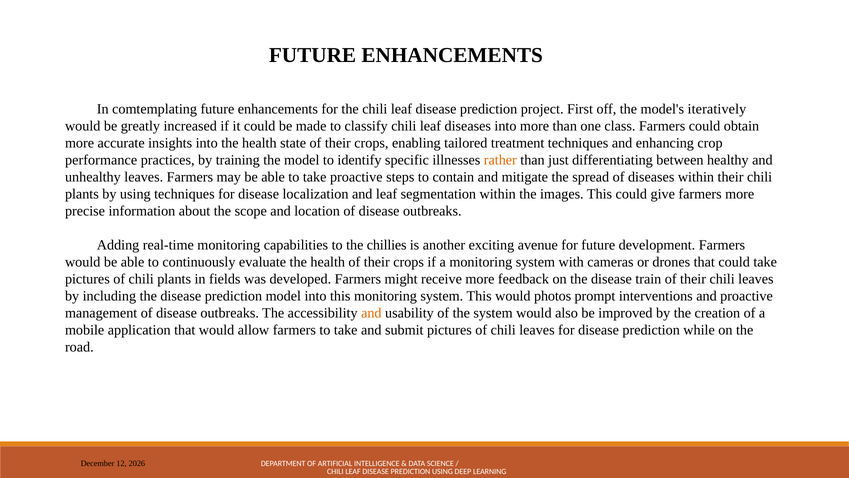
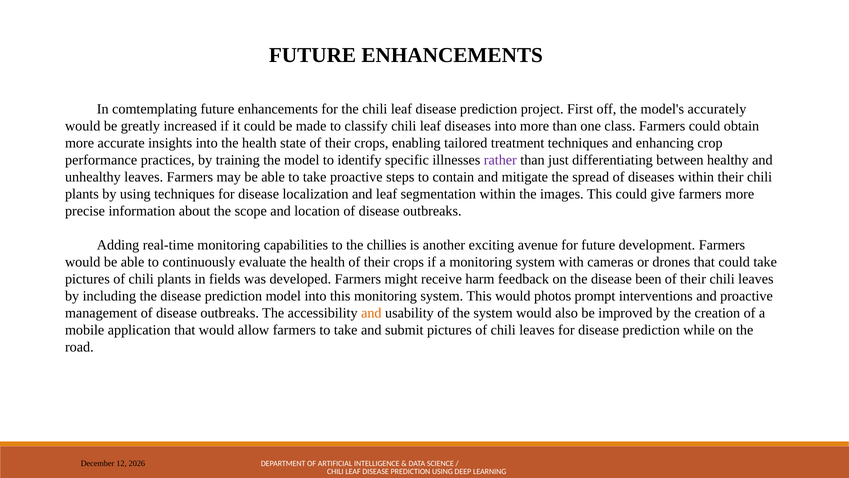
iteratively: iteratively -> accurately
rather colour: orange -> purple
receive more: more -> harm
train: train -> been
